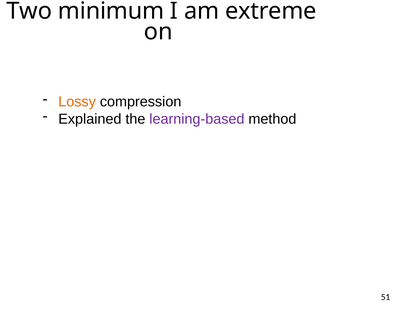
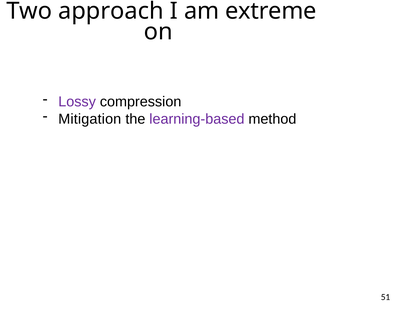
minimum: minimum -> approach
Lossy colour: orange -> purple
Explained: Explained -> Mitigation
